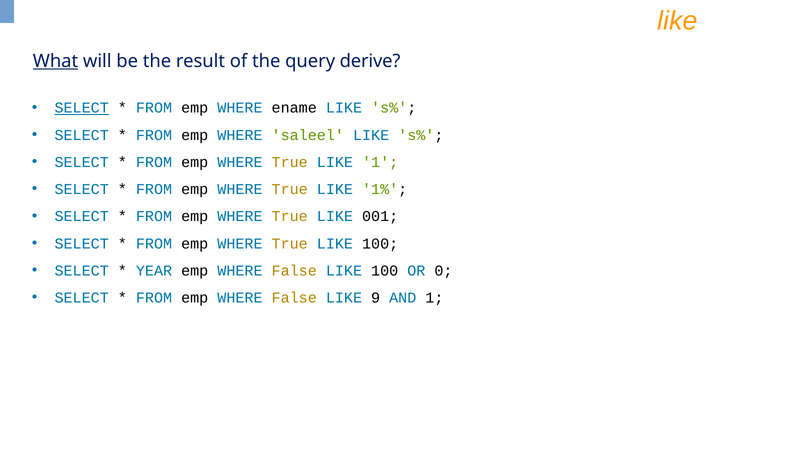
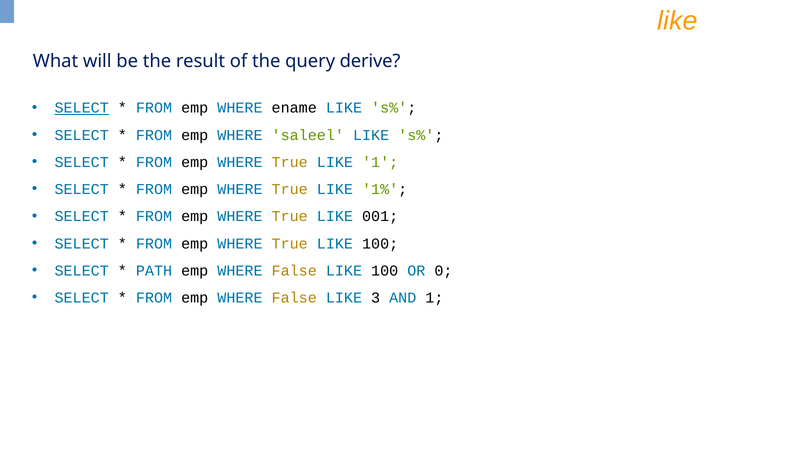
What underline: present -> none
YEAR: YEAR -> PATH
9: 9 -> 3
